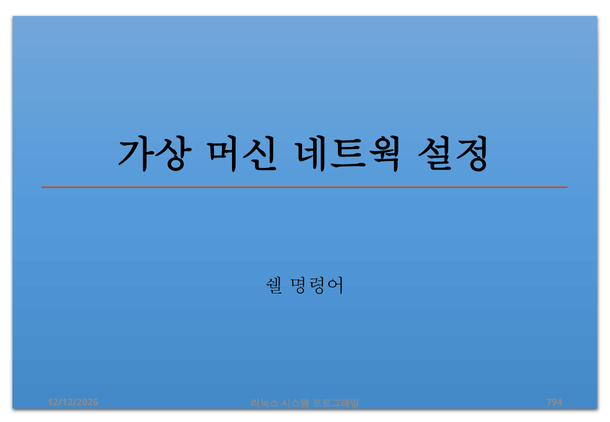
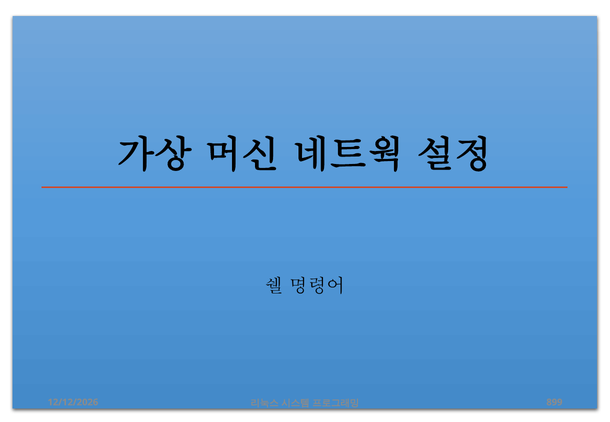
794: 794 -> 899
